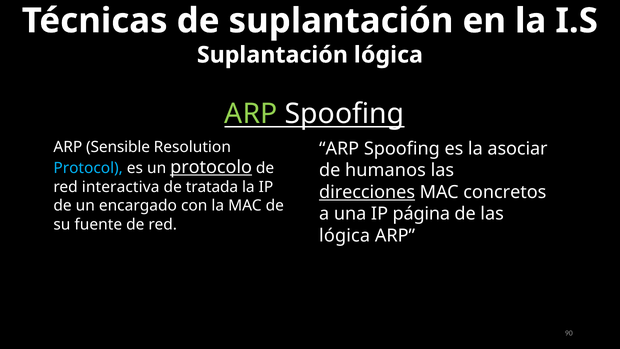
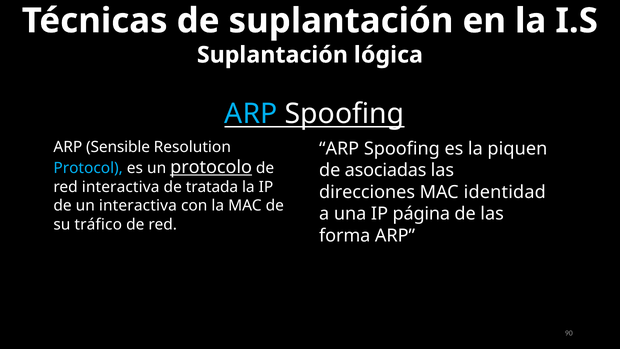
ARP at (251, 114) colour: light green -> light blue
asociar: asociar -> piquen
humanos: humanos -> asociadas
direcciones underline: present -> none
concretos: concretos -> identidad
un encargado: encargado -> interactiva
fuente: fuente -> tráfico
lógica at (345, 235): lógica -> forma
